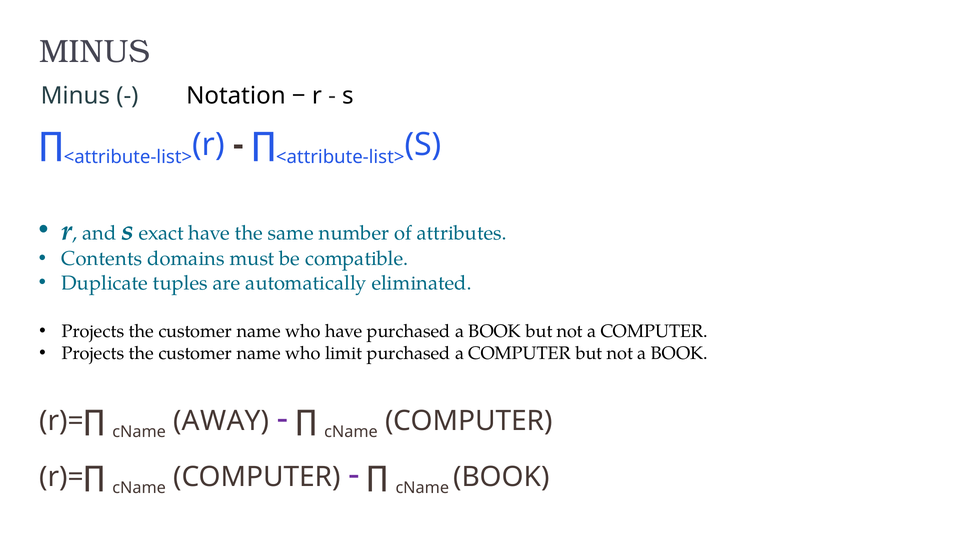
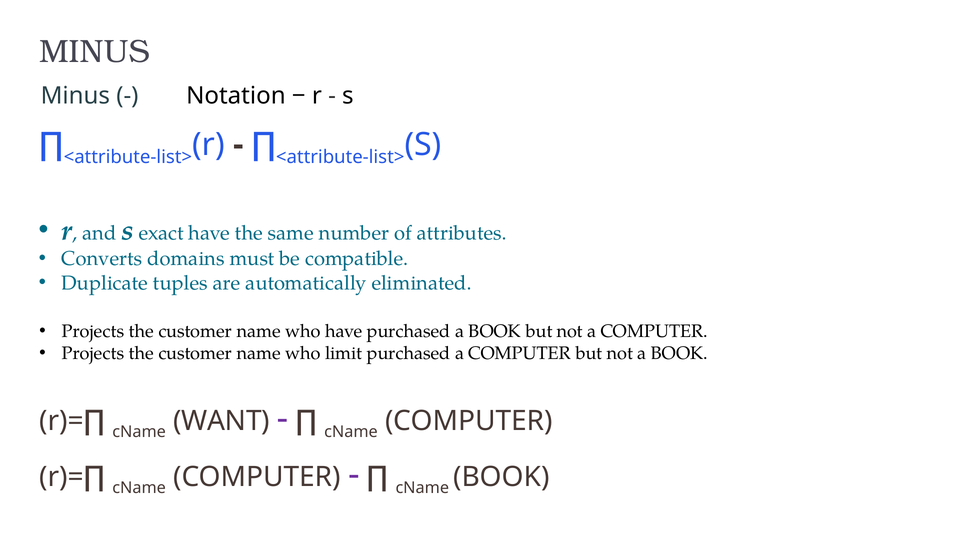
Contents: Contents -> Converts
AWAY: AWAY -> WANT
